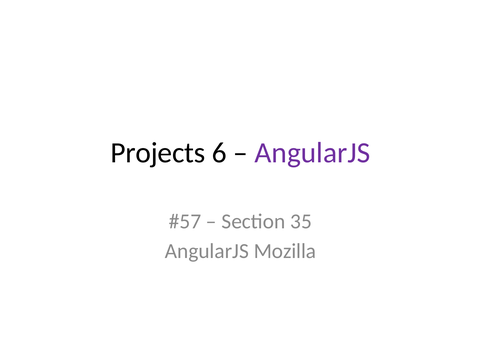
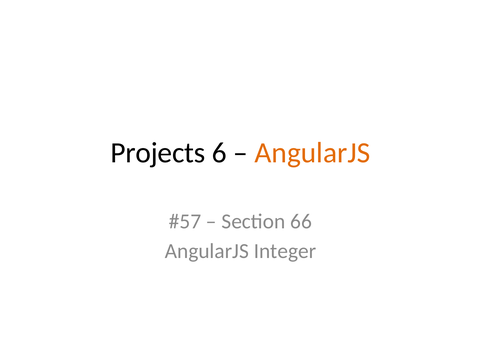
AngularJS at (312, 153) colour: purple -> orange
35: 35 -> 66
Mozilla: Mozilla -> Integer
